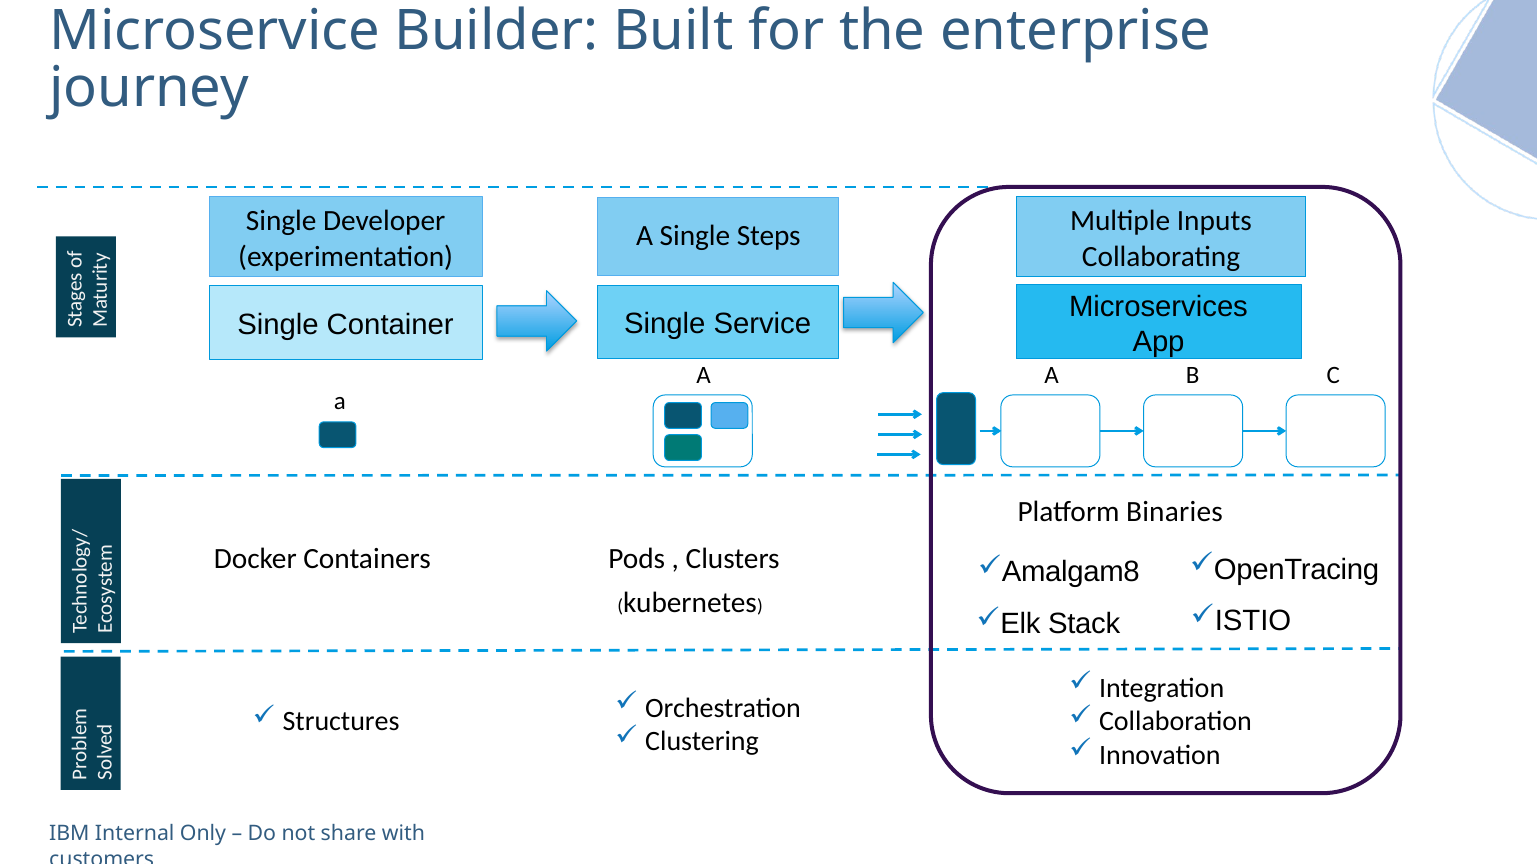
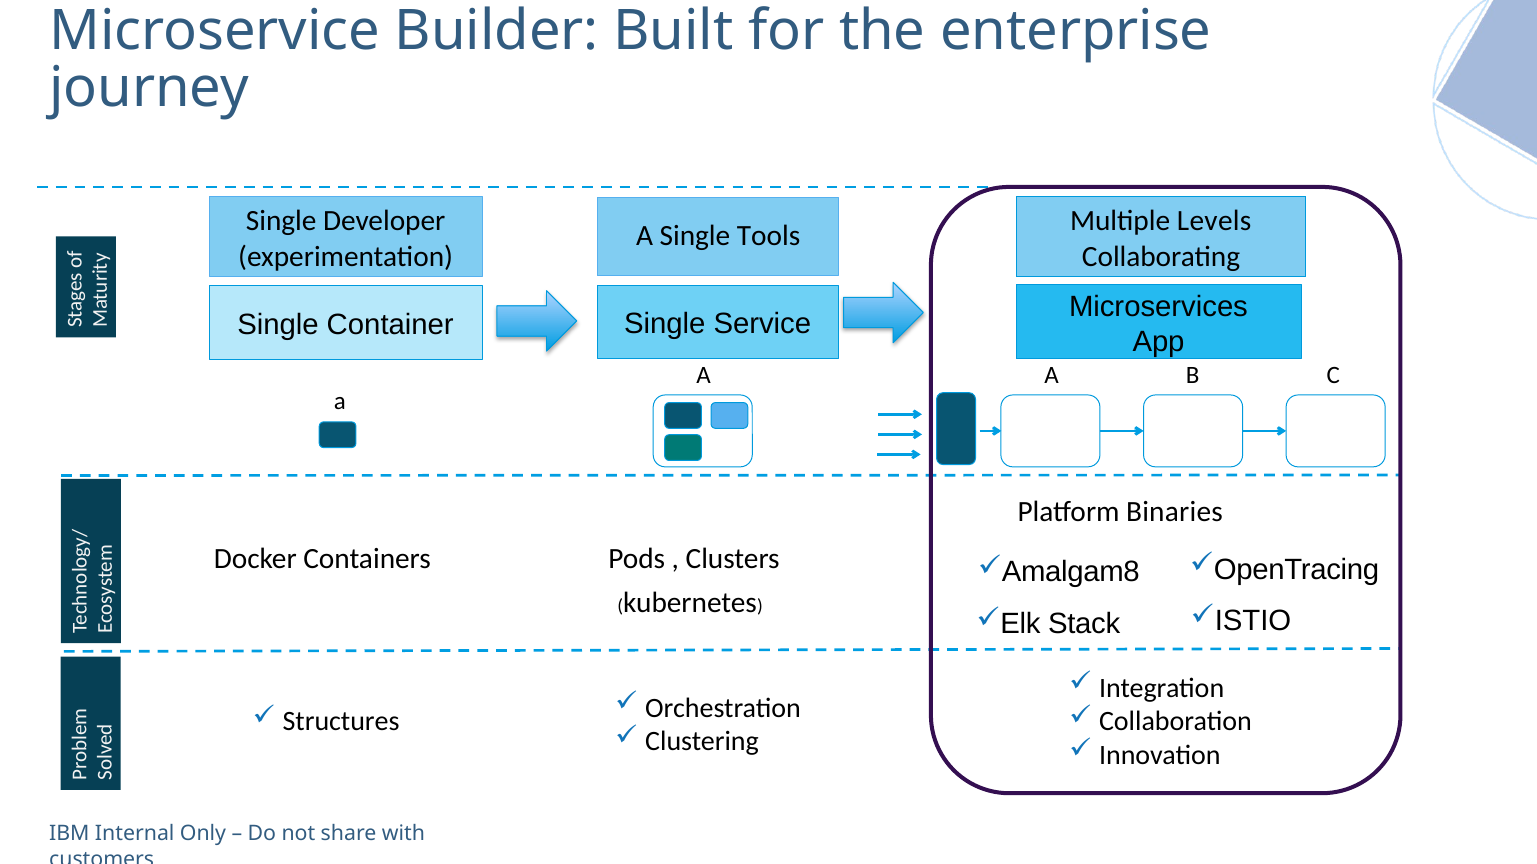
Inputs: Inputs -> Levels
Steps: Steps -> Tools
